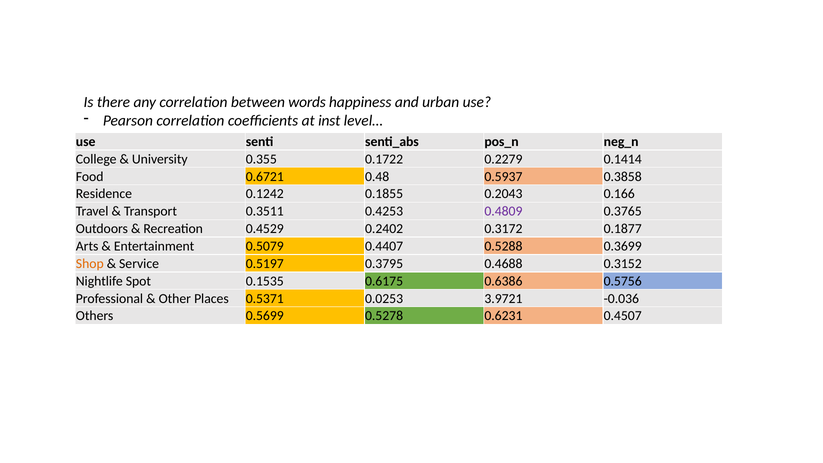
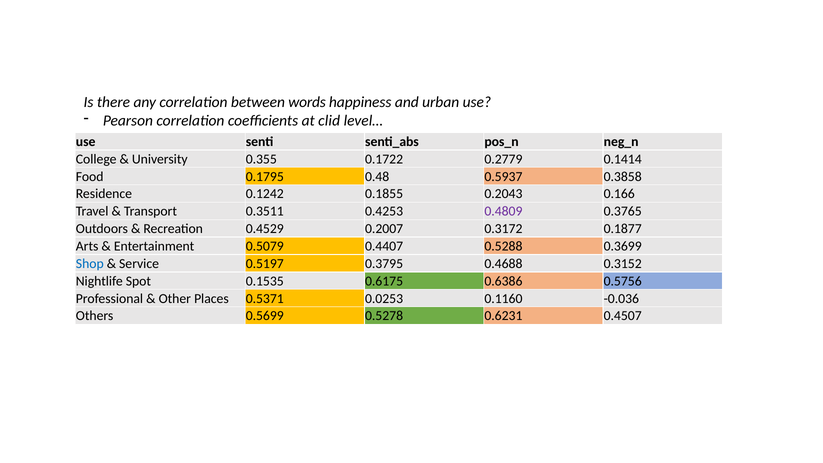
inst: inst -> clid
0.2279: 0.2279 -> 0.2779
0.6721: 0.6721 -> 0.1795
0.2402: 0.2402 -> 0.2007
Shop colour: orange -> blue
3.9721: 3.9721 -> 0.1160
